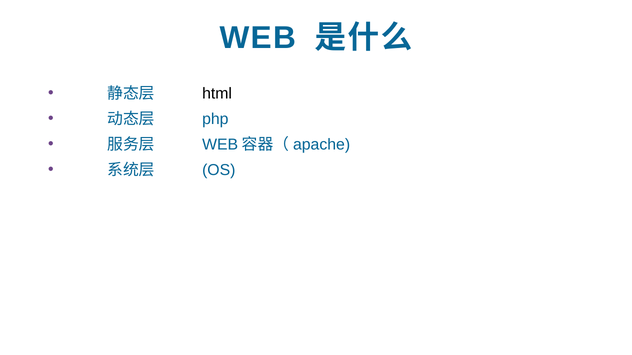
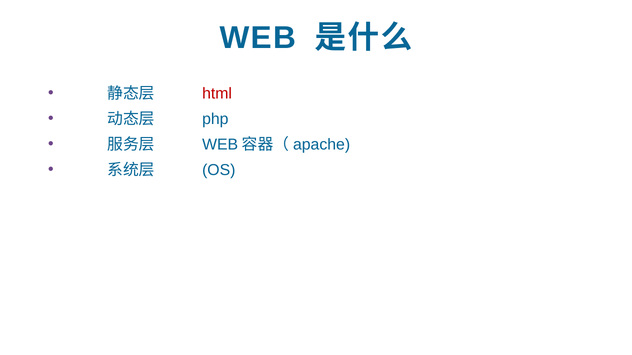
html colour: black -> red
